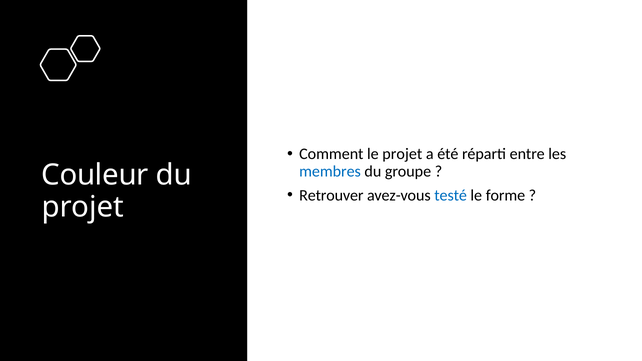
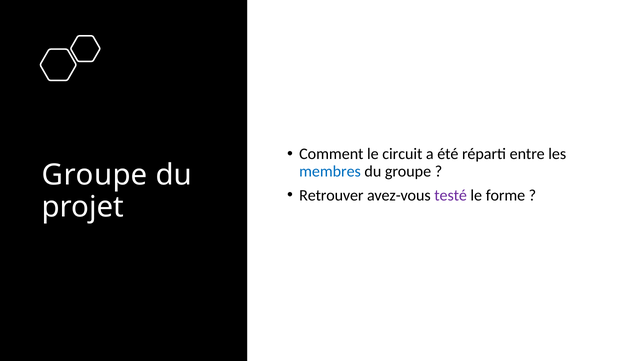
le projet: projet -> circuit
Couleur at (95, 175): Couleur -> Groupe
testé colour: blue -> purple
